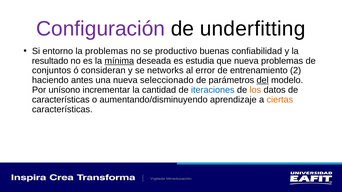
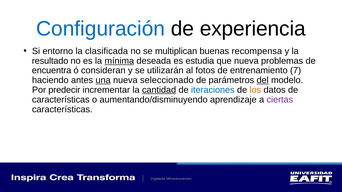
Configuración colour: purple -> blue
underfitting: underfitting -> experiencia
la problemas: problemas -> clasificada
productivo: productivo -> multiplican
confiabilidad: confiabilidad -> recompensa
conjuntos: conjuntos -> encuentra
networks: networks -> utilizarán
error: error -> fotos
2: 2 -> 7
una underline: none -> present
unísono: unísono -> predecir
cantidad underline: none -> present
ciertas colour: orange -> purple
